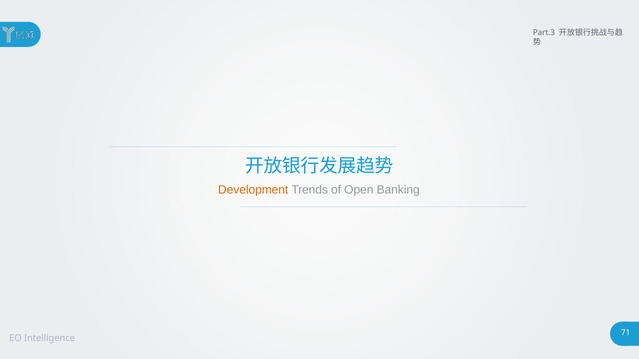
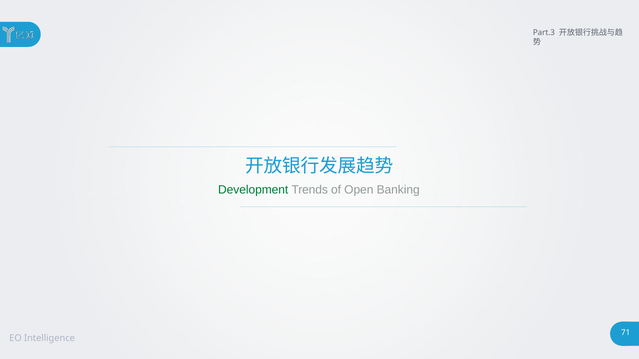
Development colour: orange -> green
